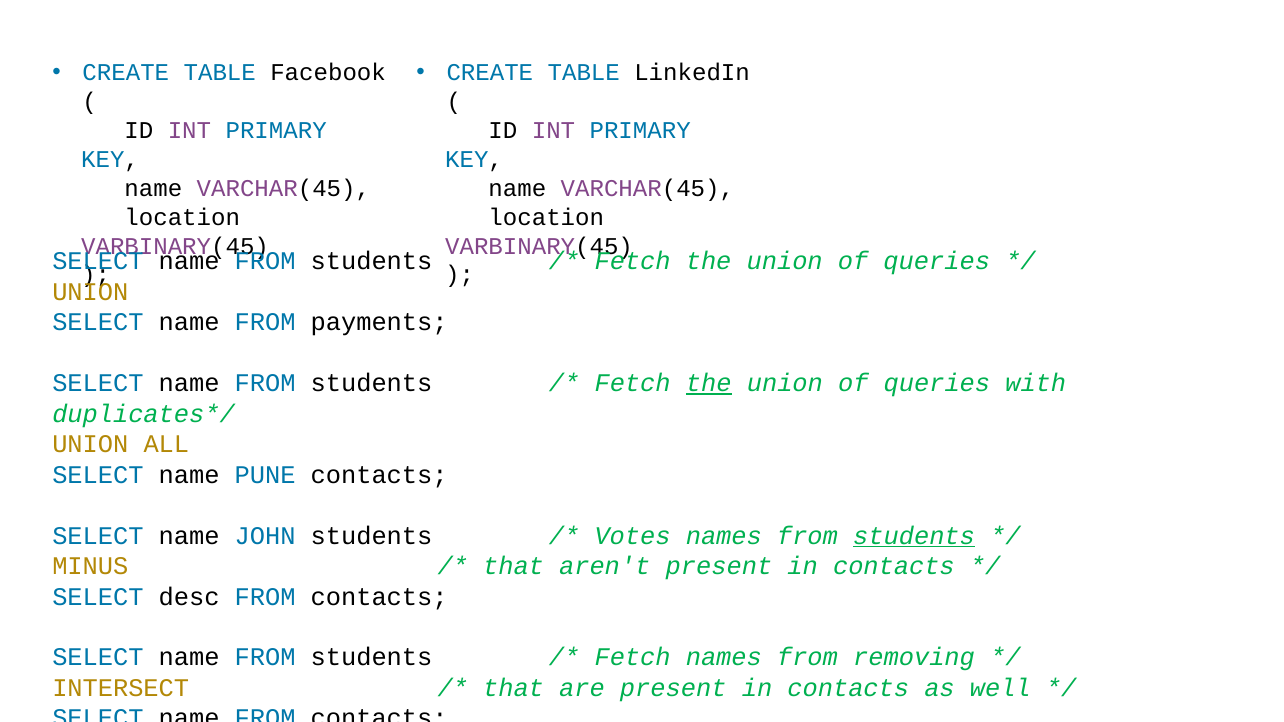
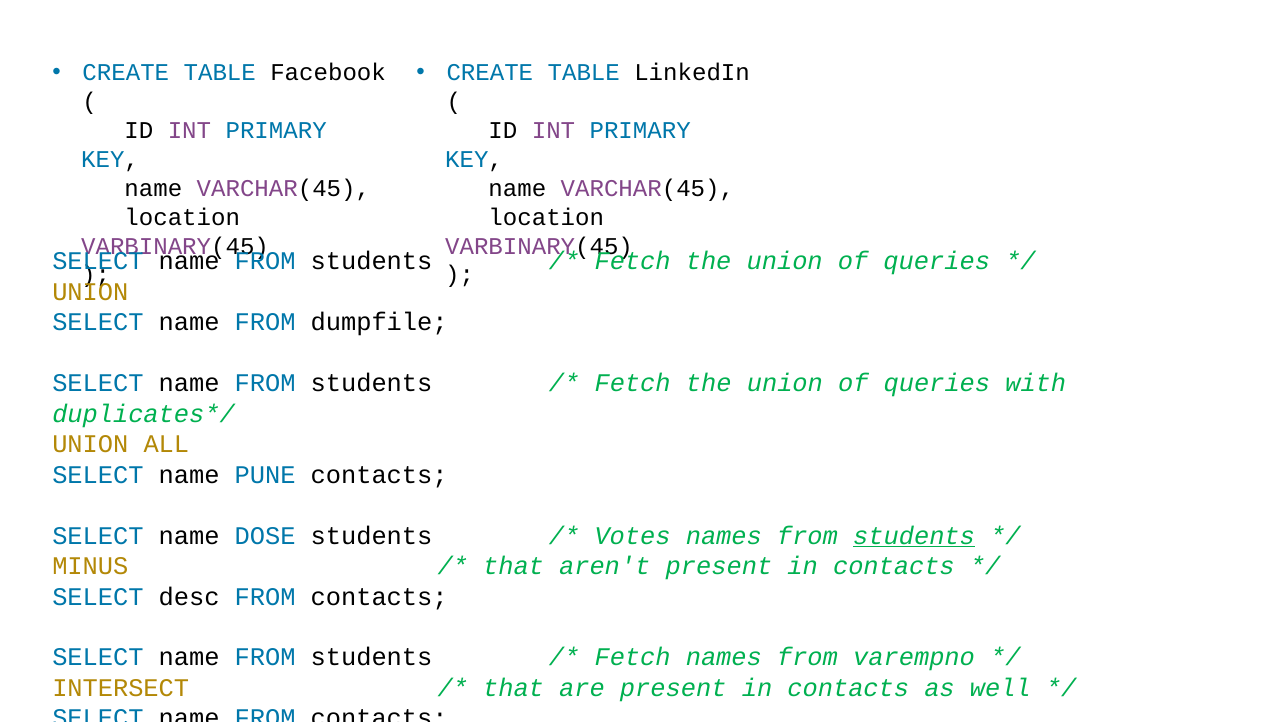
payments: payments -> dumpfile
the at (709, 383) underline: present -> none
JOHN: JOHN -> DOSE
removing: removing -> varempno
